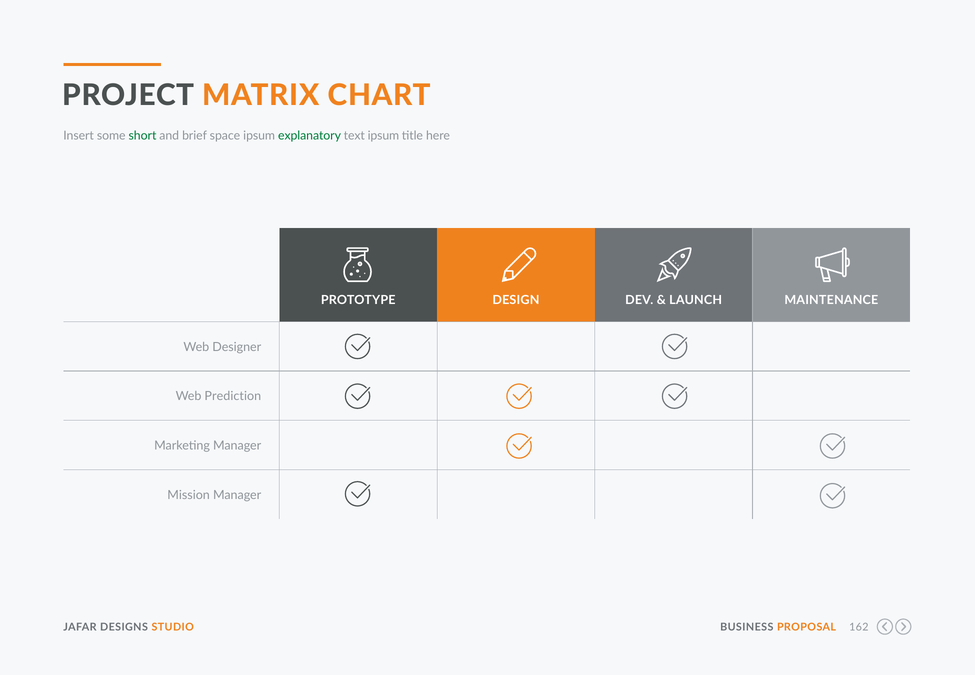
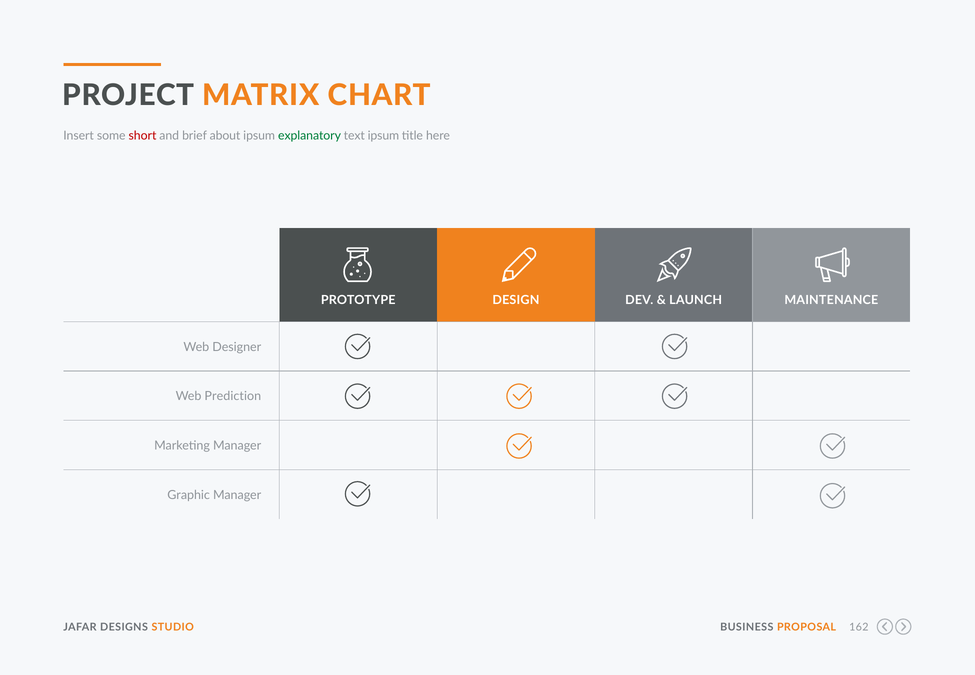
short colour: green -> red
space: space -> about
Mission: Mission -> Graphic
